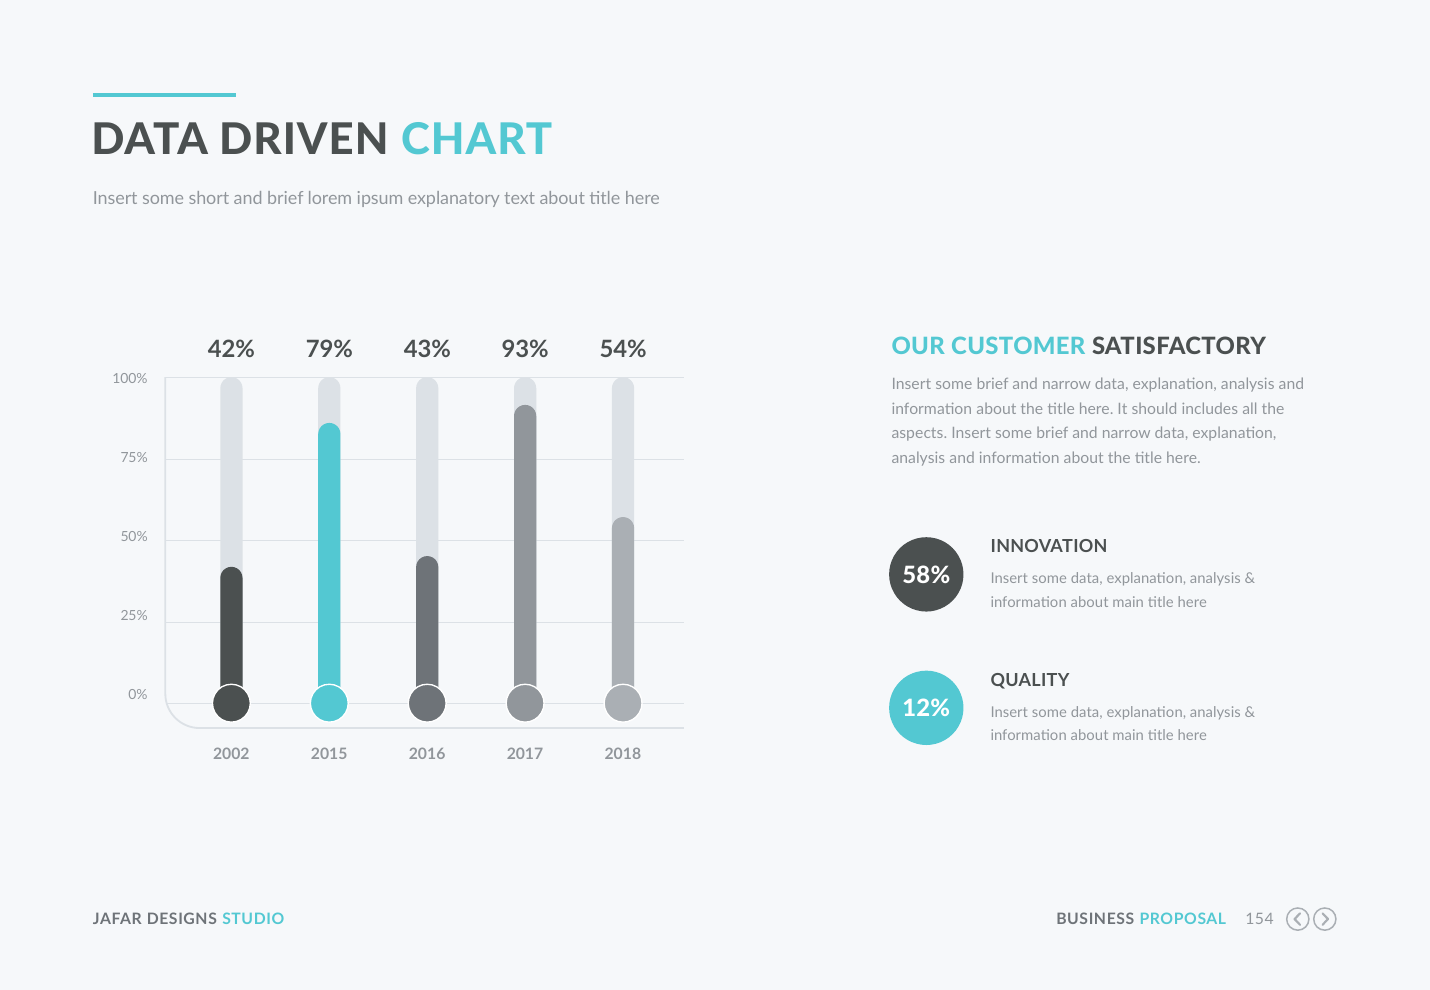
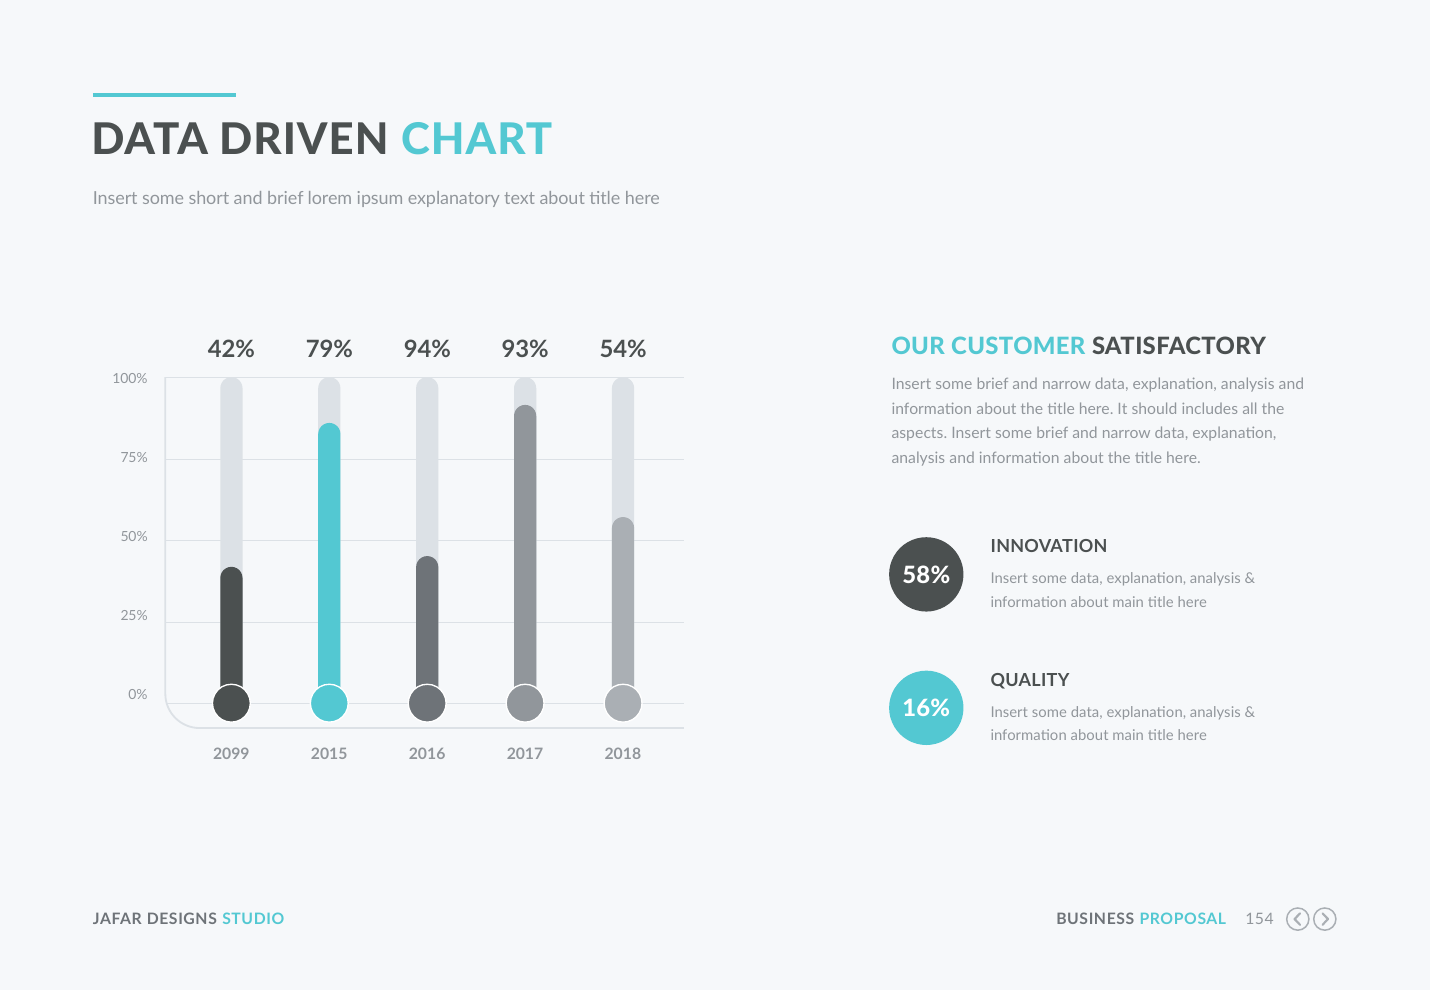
43%: 43% -> 94%
12%: 12% -> 16%
2002: 2002 -> 2099
